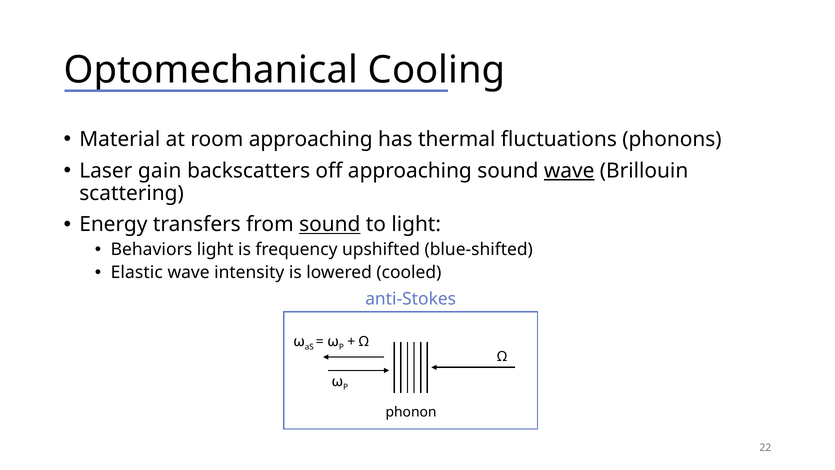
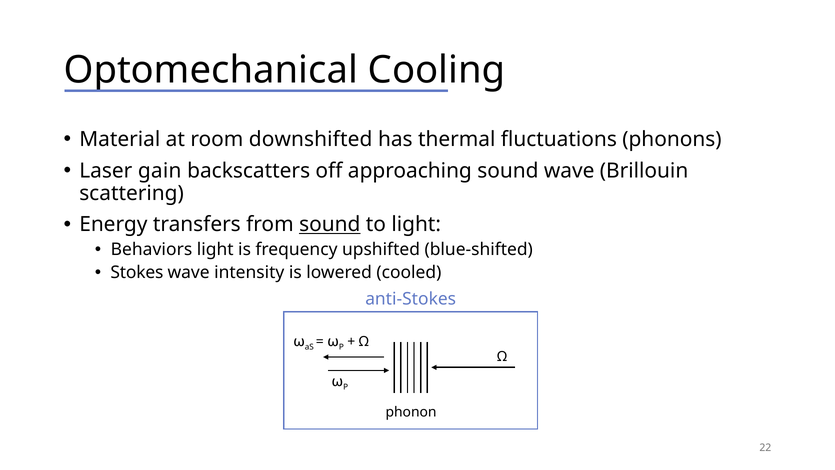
room approaching: approaching -> downshifted
wave at (569, 171) underline: present -> none
Elastic: Elastic -> Stokes
